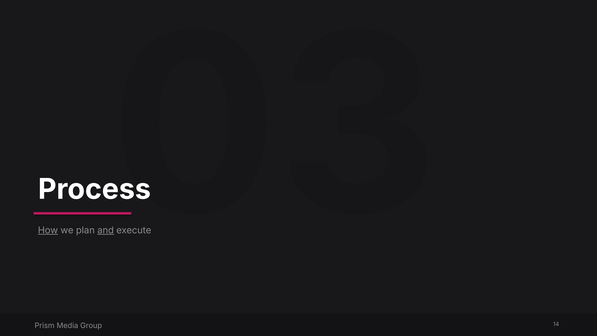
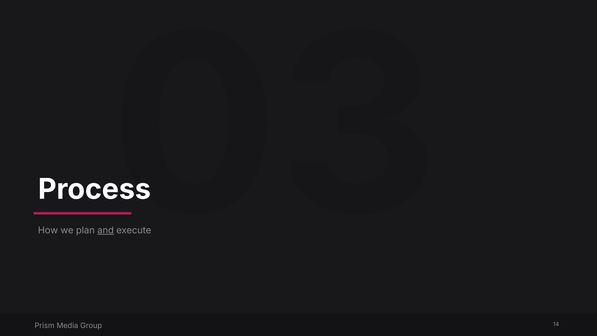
How underline: present -> none
